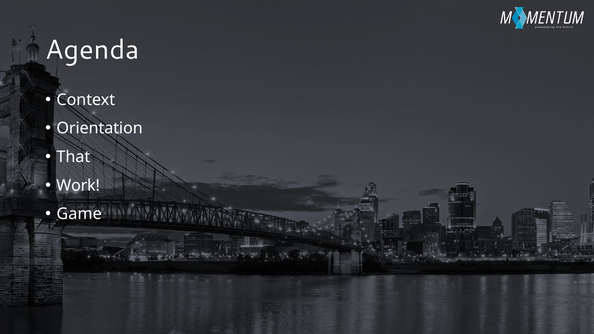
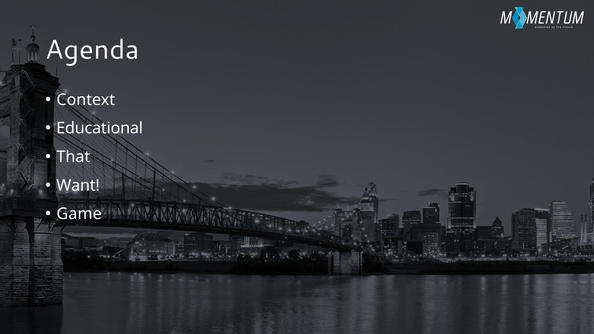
Orientation: Orientation -> Educational
Work: Work -> Want
